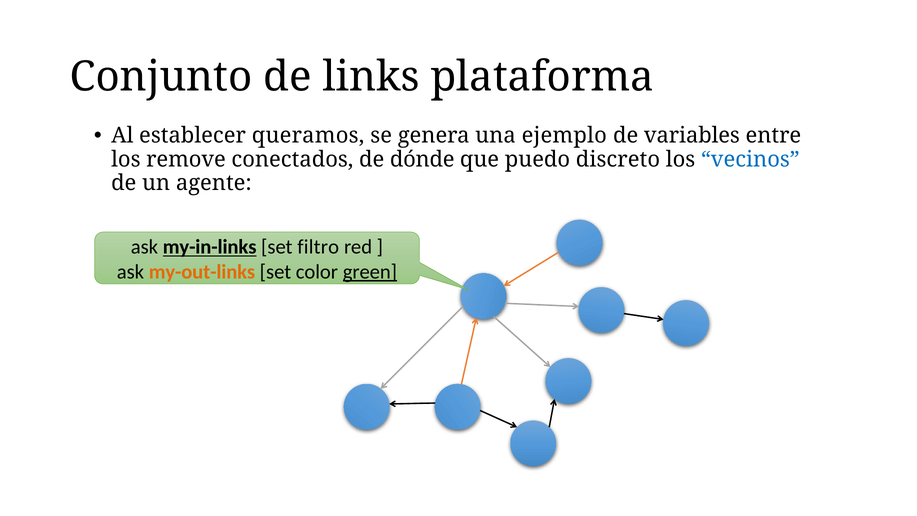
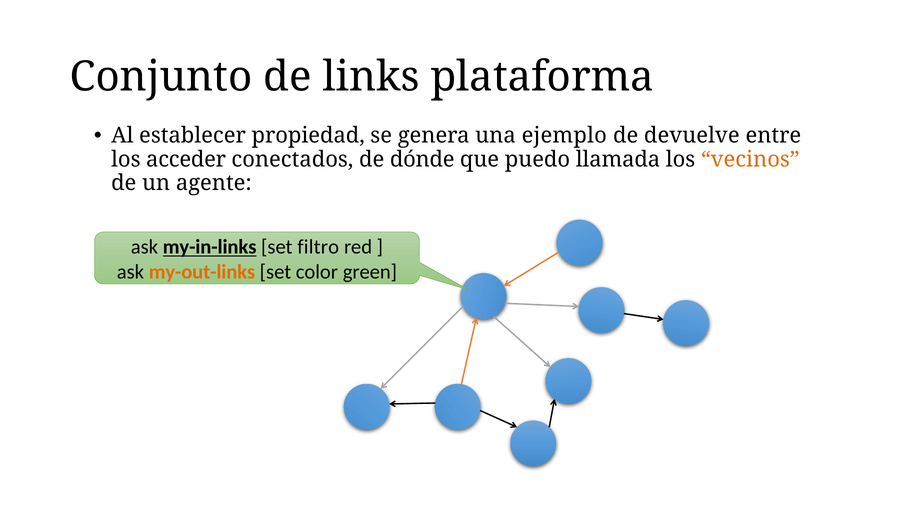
queramos: queramos -> propiedad
variables: variables -> devuelve
remove: remove -> acceder
discreto: discreto -> llamada
vecinos colour: blue -> orange
green underline: present -> none
